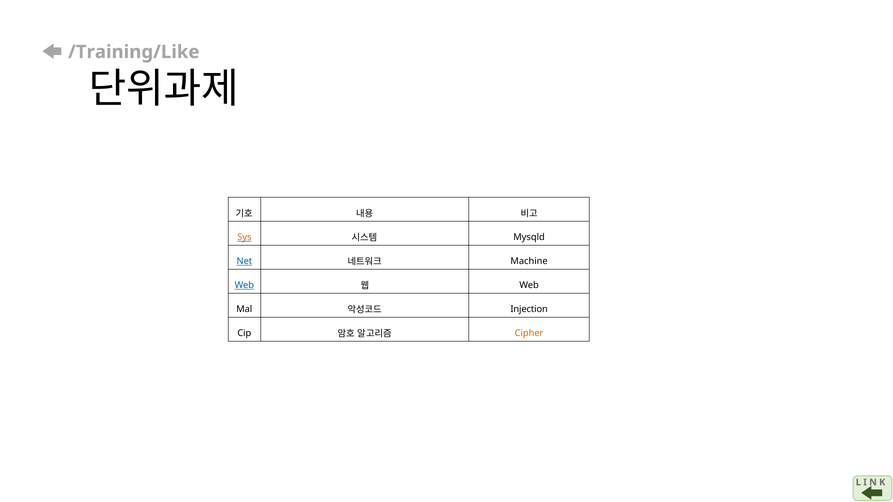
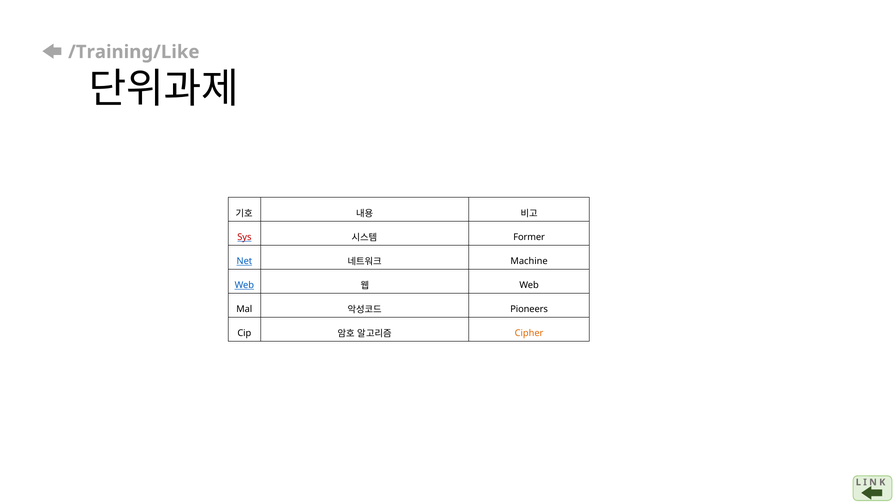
Sys colour: orange -> red
Mysqld: Mysqld -> Former
Injection: Injection -> Pioneers
